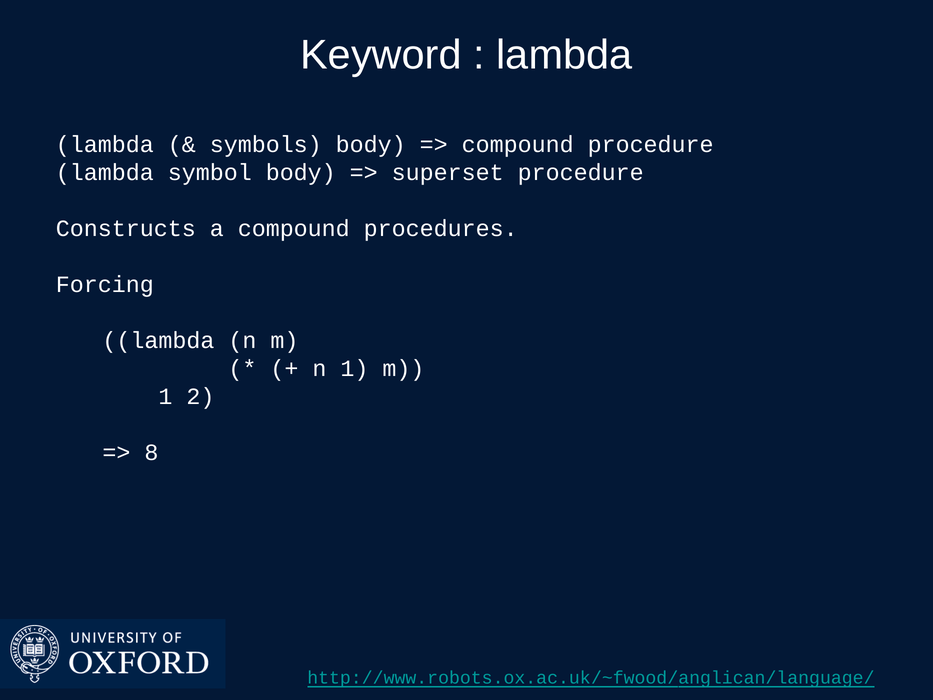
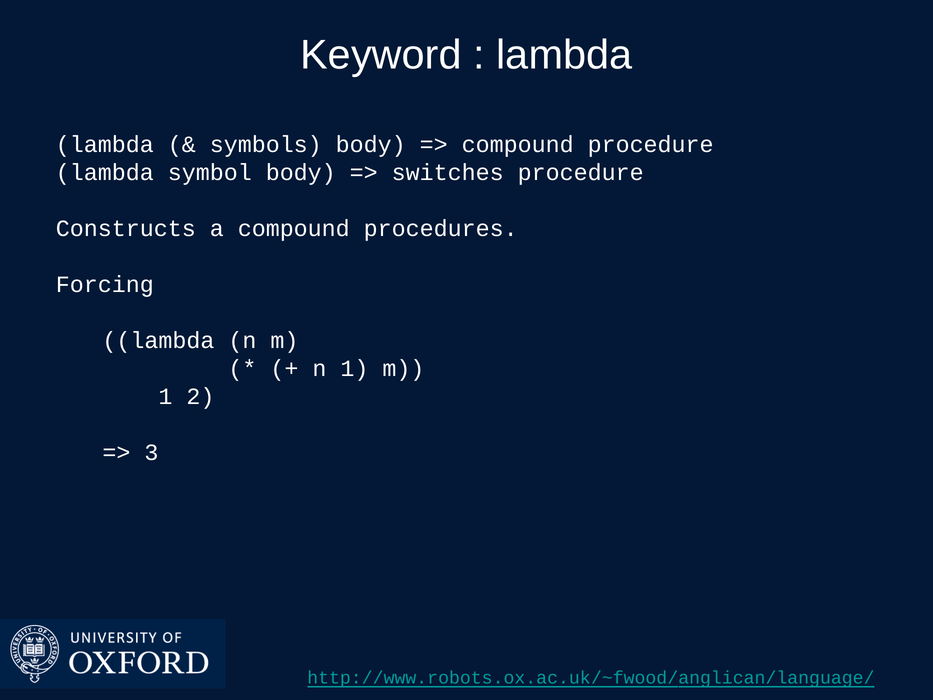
superset: superset -> switches
8: 8 -> 3
